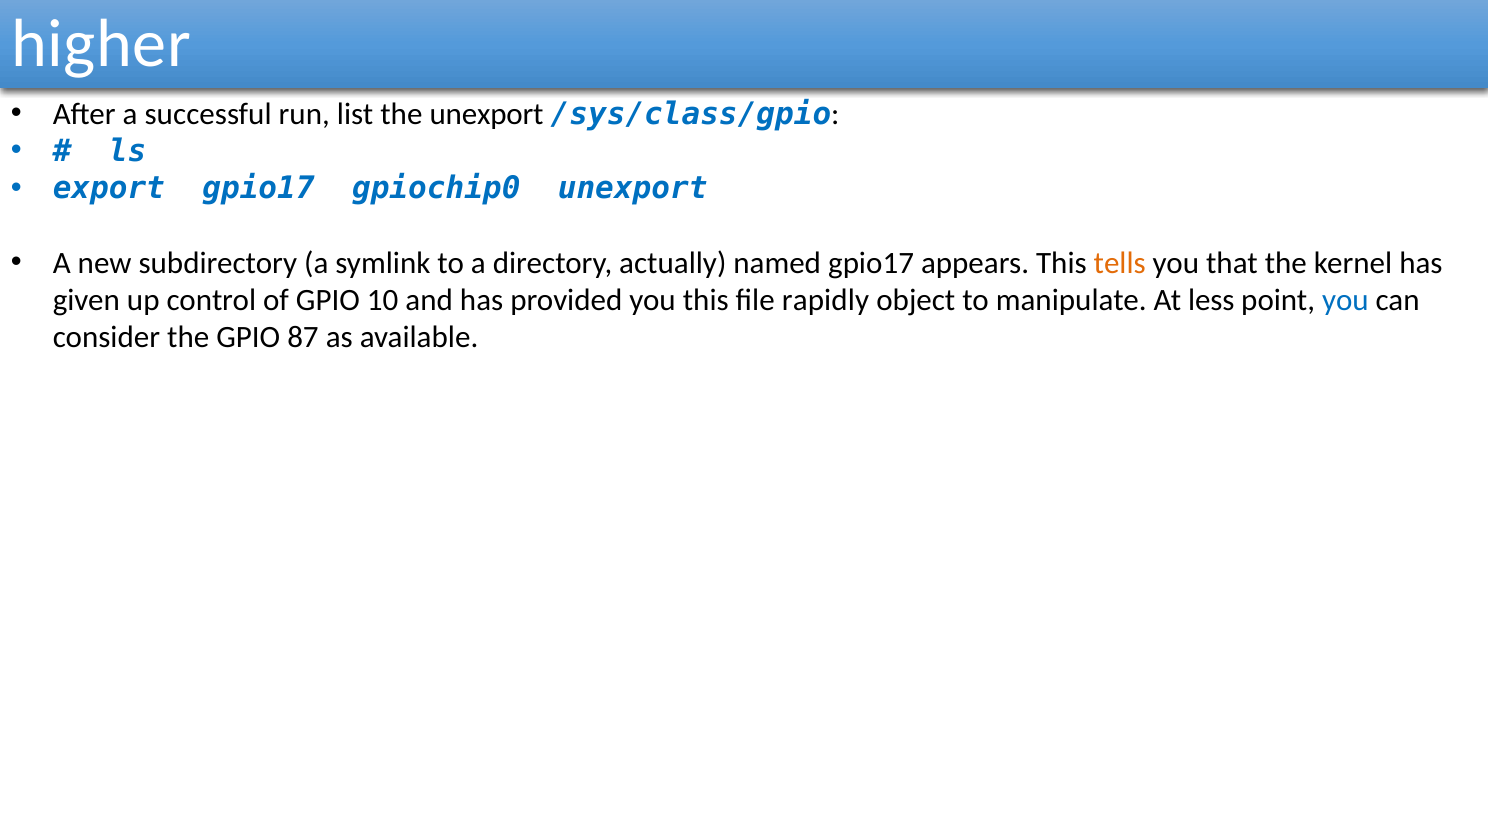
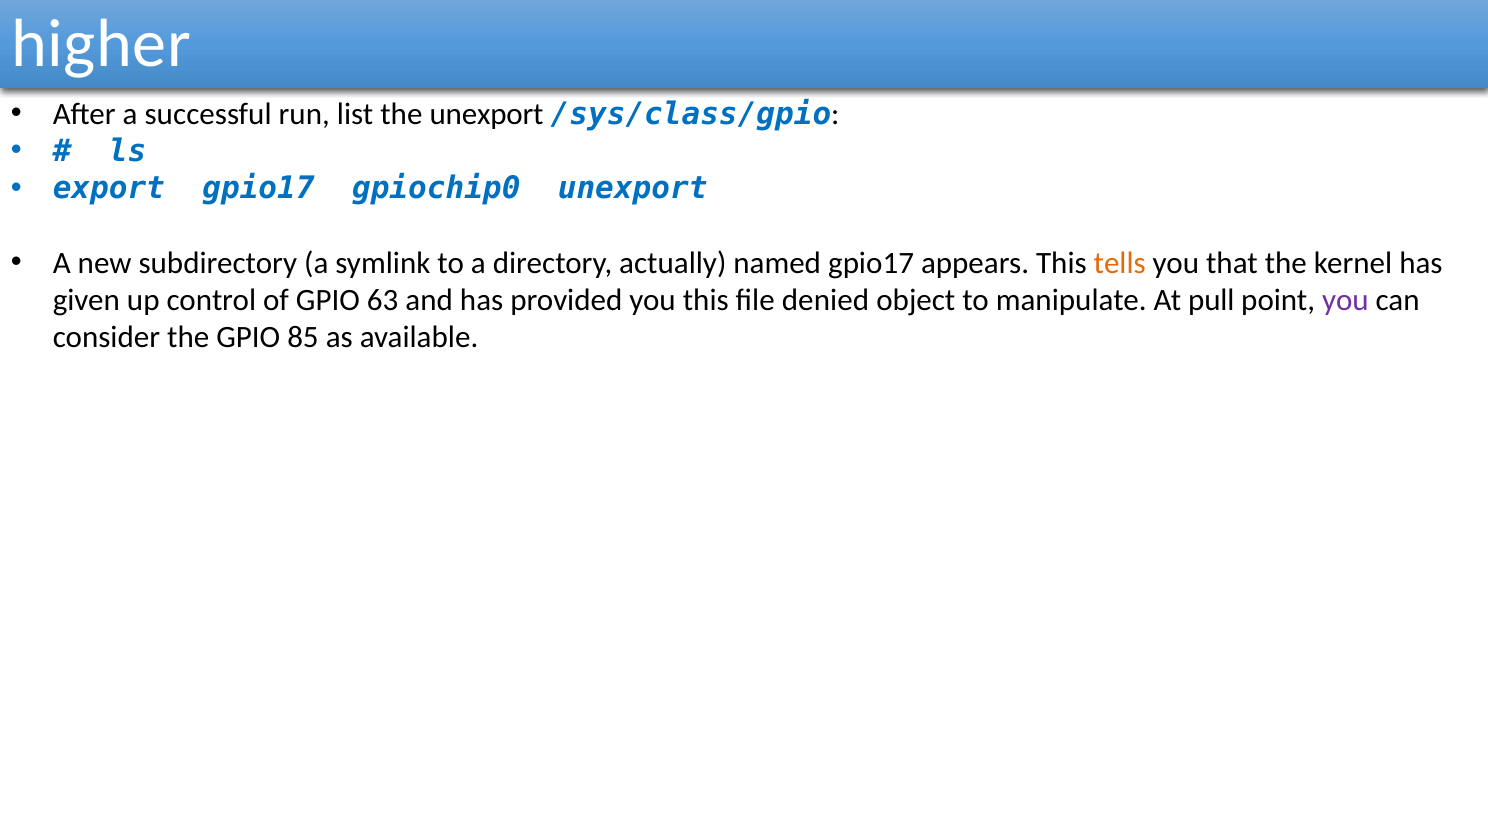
10: 10 -> 63
rapidly: rapidly -> denied
less: less -> pull
you at (1345, 300) colour: blue -> purple
87: 87 -> 85
